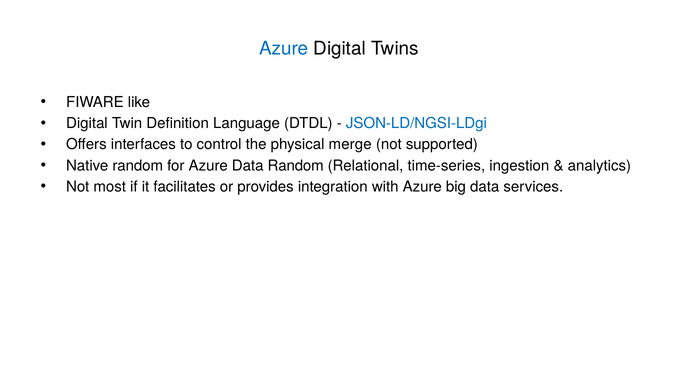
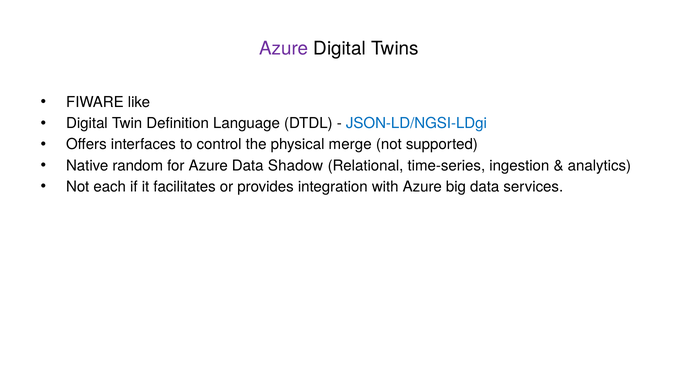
Azure at (284, 48) colour: blue -> purple
Data Random: Random -> Shadow
most: most -> each
